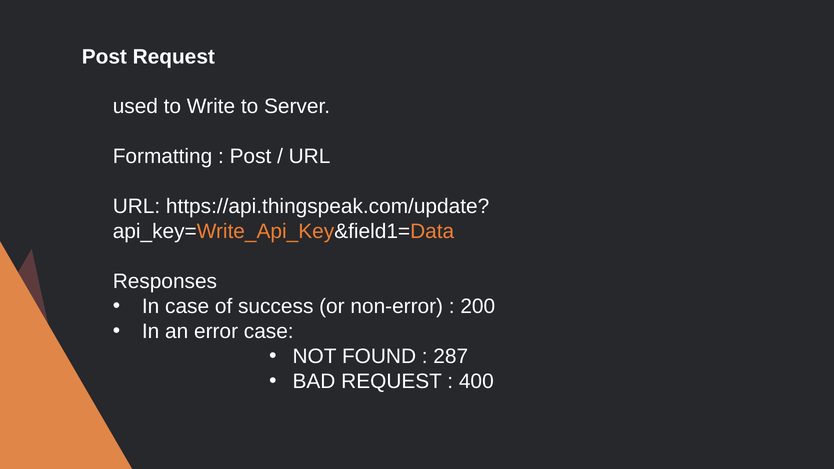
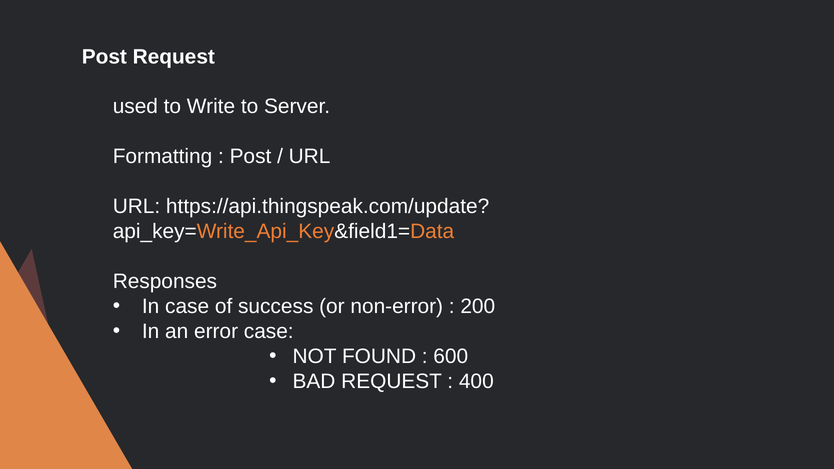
287: 287 -> 600
